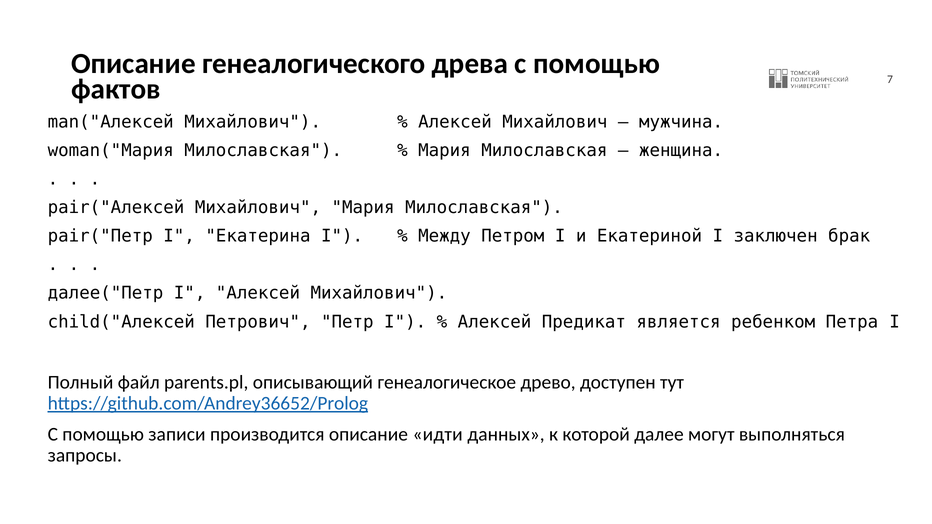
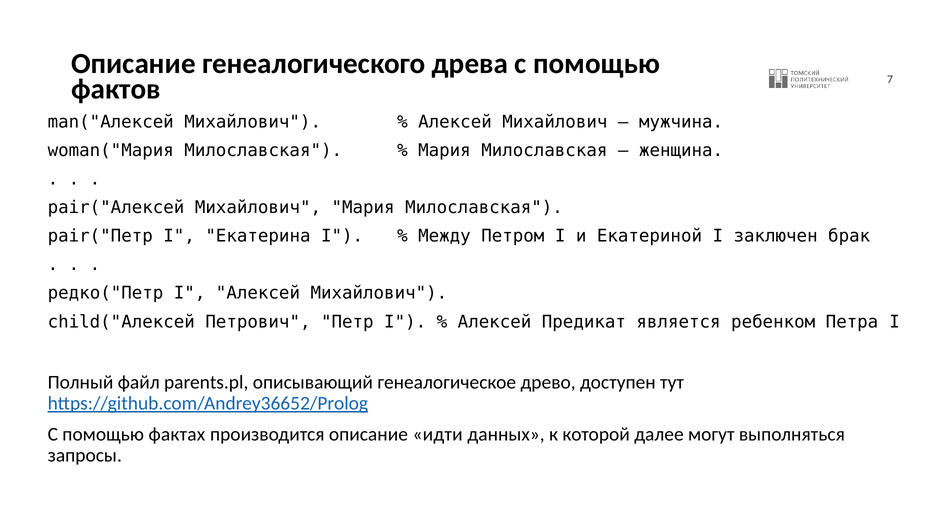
далее("Петр: далее("Петр -> редко("Петр
записи: записи -> фактах
